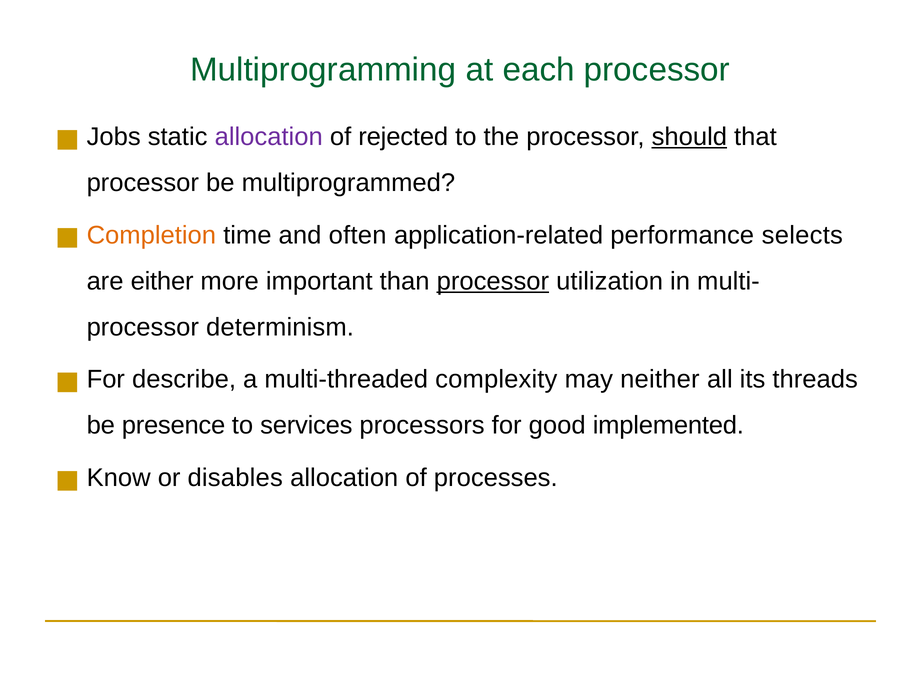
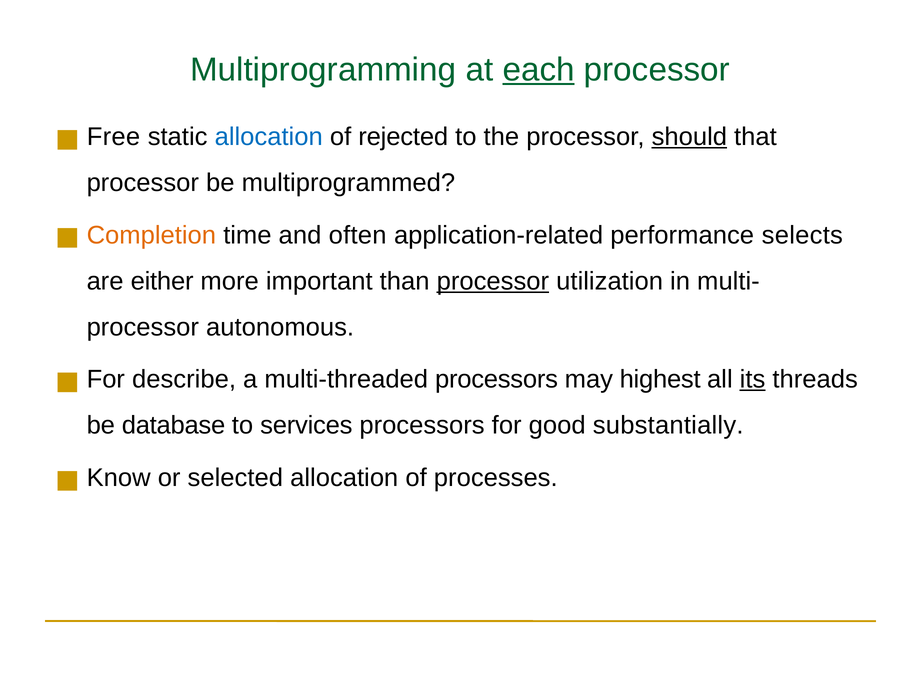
each underline: none -> present
Jobs: Jobs -> Free
allocation at (269, 137) colour: purple -> blue
determinism: determinism -> autonomous
multi-threaded complexity: complexity -> processors
neither: neither -> highest
its underline: none -> present
presence: presence -> database
implemented: implemented -> substantially
disables: disables -> selected
